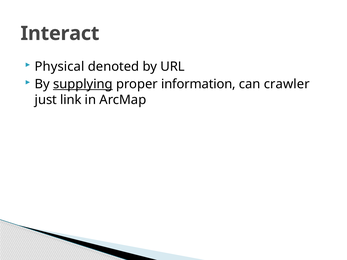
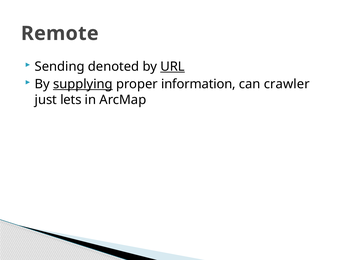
Interact: Interact -> Remote
Physical: Physical -> Sending
URL underline: none -> present
link: link -> lets
